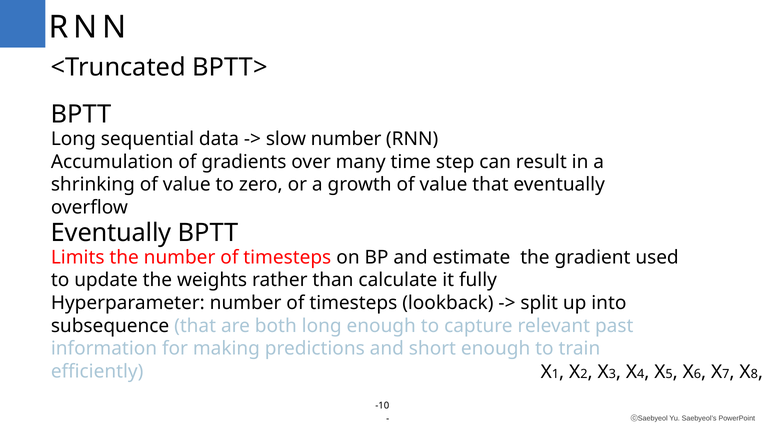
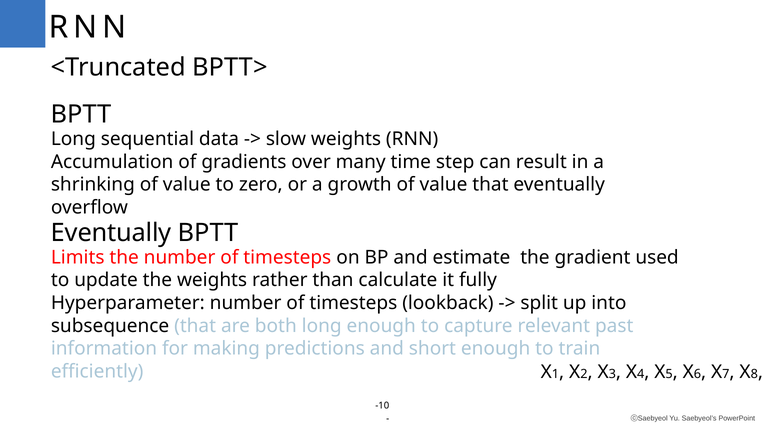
slow number: number -> weights
